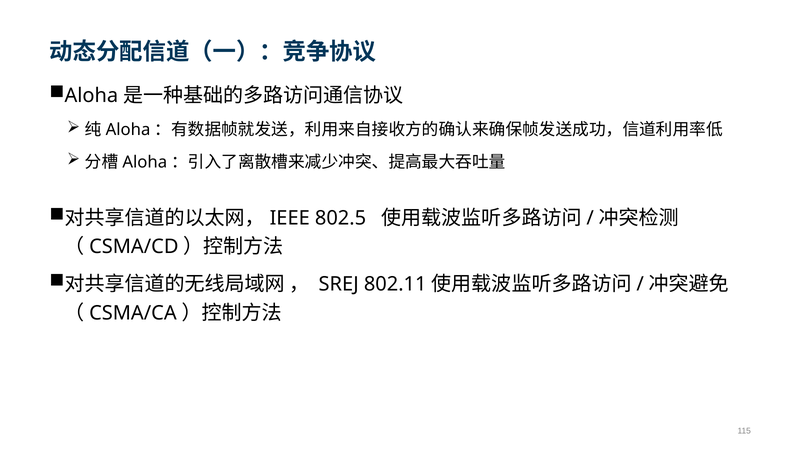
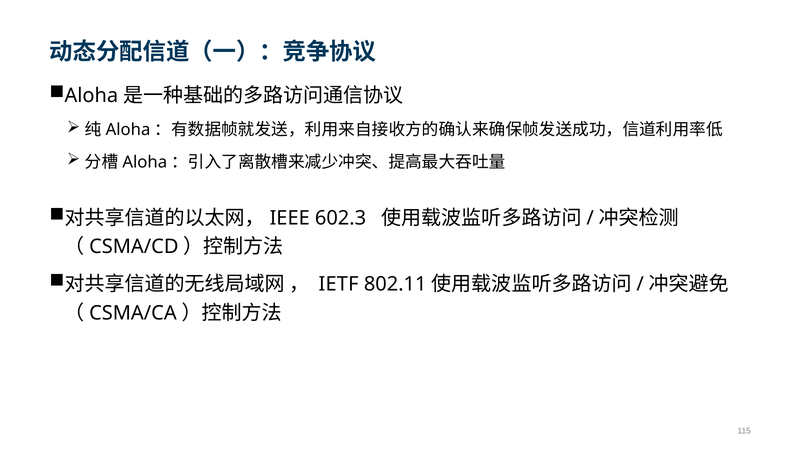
802.5: 802.5 -> 602.3
SREJ: SREJ -> IETF
